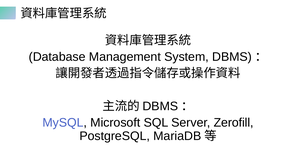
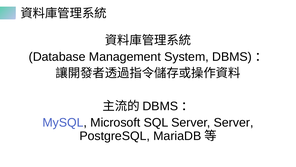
Server Zerofill: Zerofill -> Server
